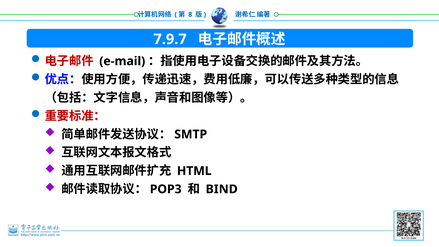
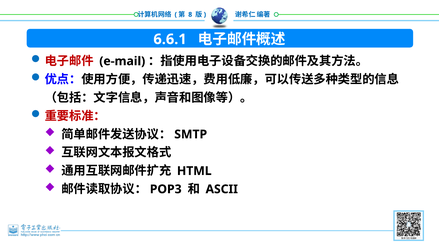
7.9.7: 7.9.7 -> 6.6.1
BIND: BIND -> ASCII
